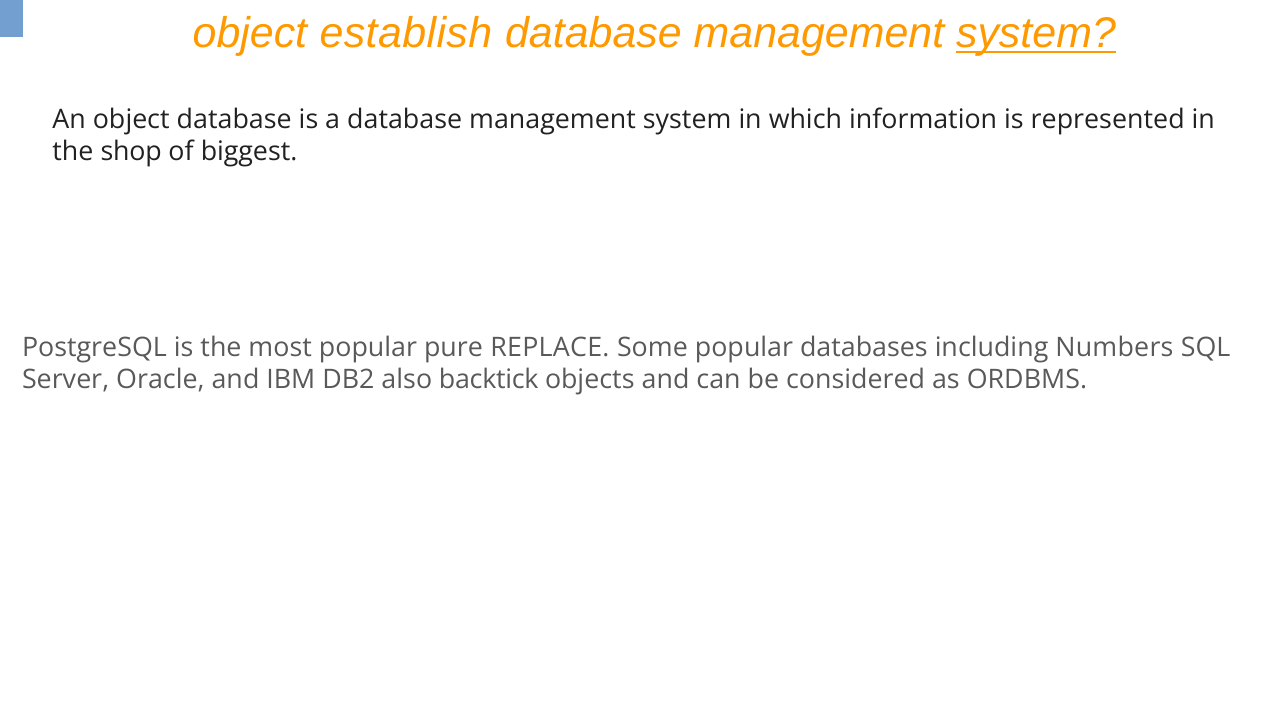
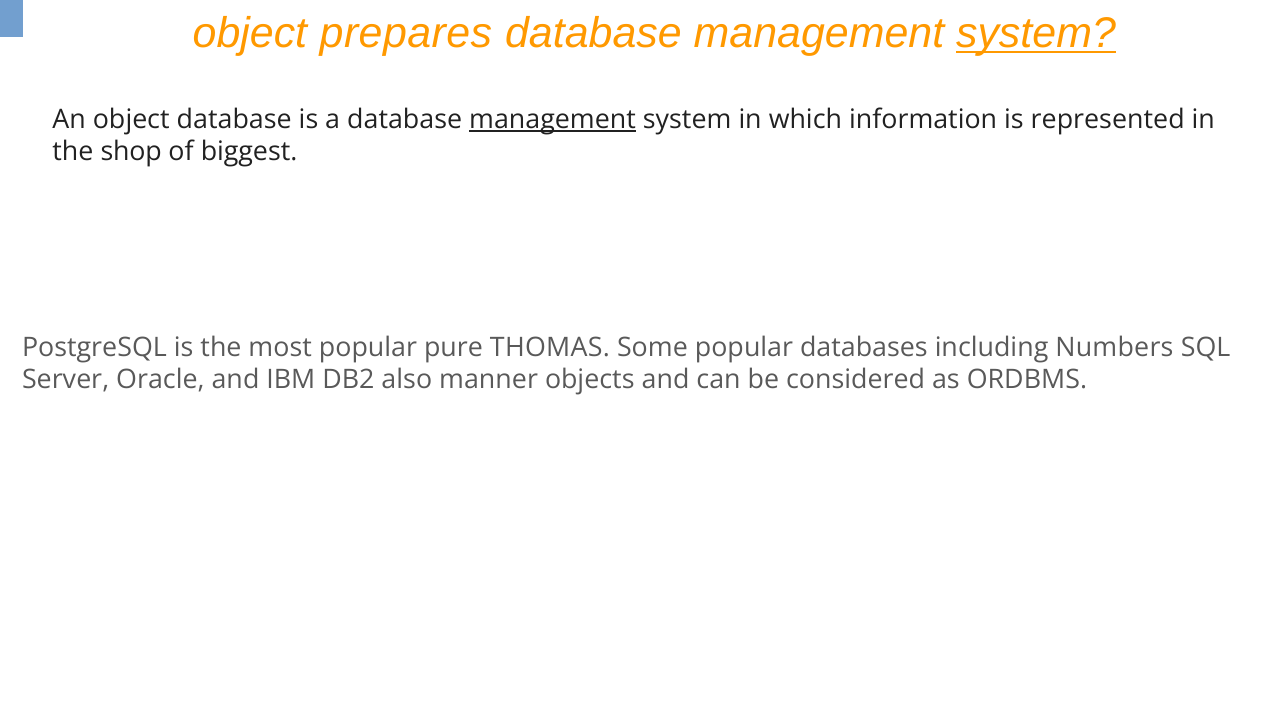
establish: establish -> prepares
management at (553, 119) underline: none -> present
REPLACE: REPLACE -> THOMAS
backtick: backtick -> manner
